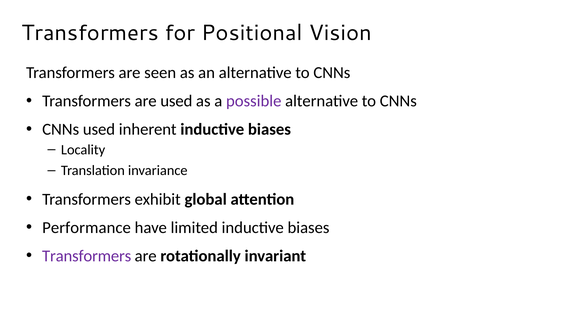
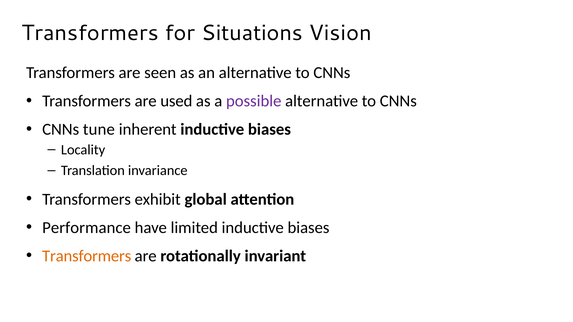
Positional: Positional -> Situations
CNNs used: used -> tune
Transformers at (87, 256) colour: purple -> orange
